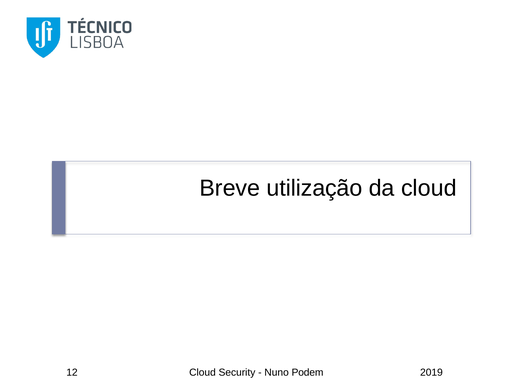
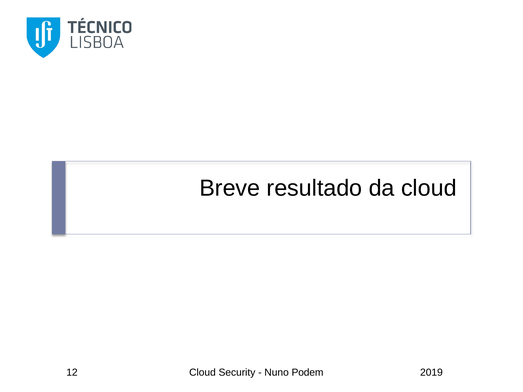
utilização: utilização -> resultado
